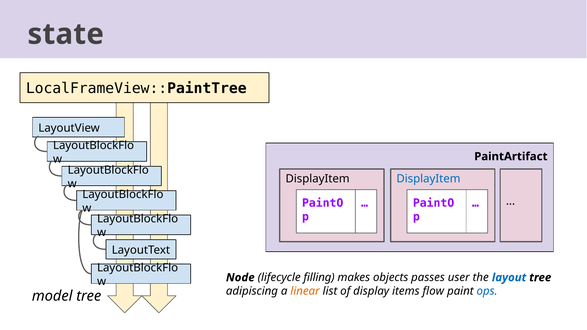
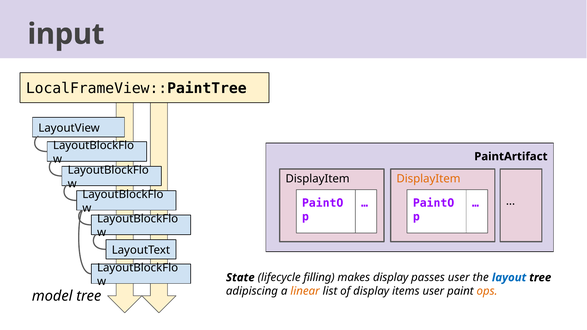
state: state -> input
DisplayItem at (428, 179) colour: blue -> orange
Node: Node -> State
makes objects: objects -> display
items flow: flow -> user
ops colour: blue -> orange
